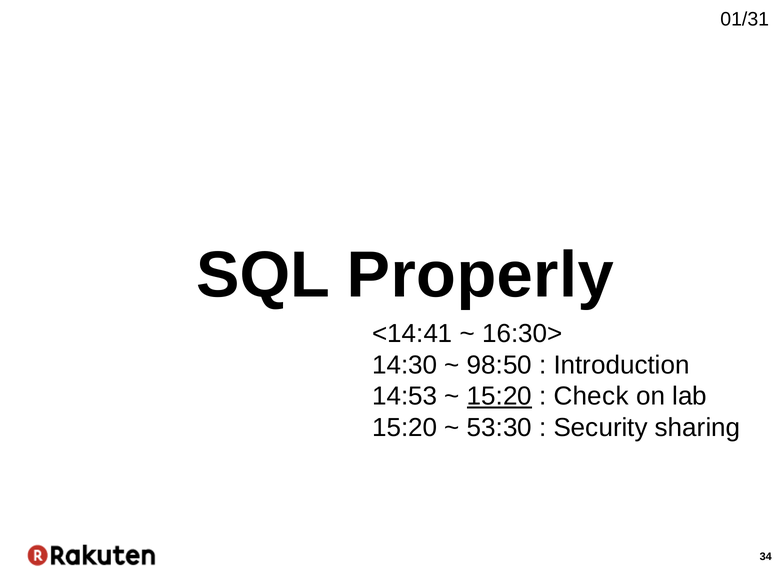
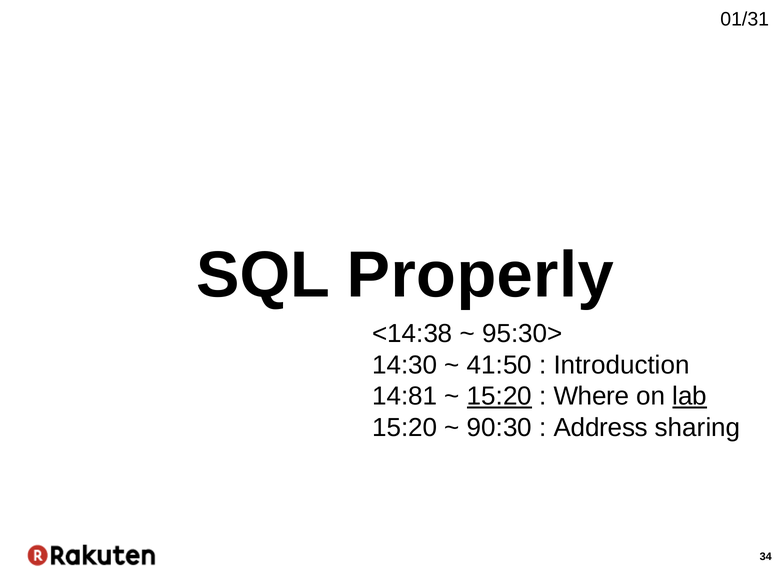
<14:41: <14:41 -> <14:38
16:30>: 16:30> -> 95:30>
98:50: 98:50 -> 41:50
14:53: 14:53 -> 14:81
Check: Check -> Where
lab underline: none -> present
53:30: 53:30 -> 90:30
Security: Security -> Address
